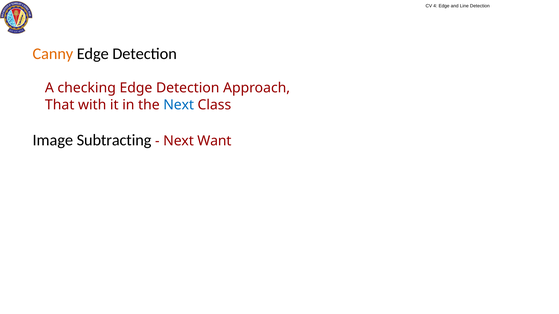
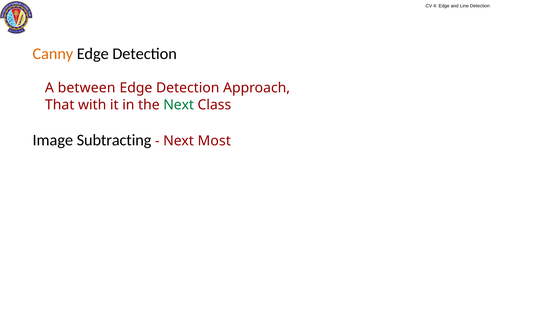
checking: checking -> between
Next at (179, 105) colour: blue -> green
Want: Want -> Most
